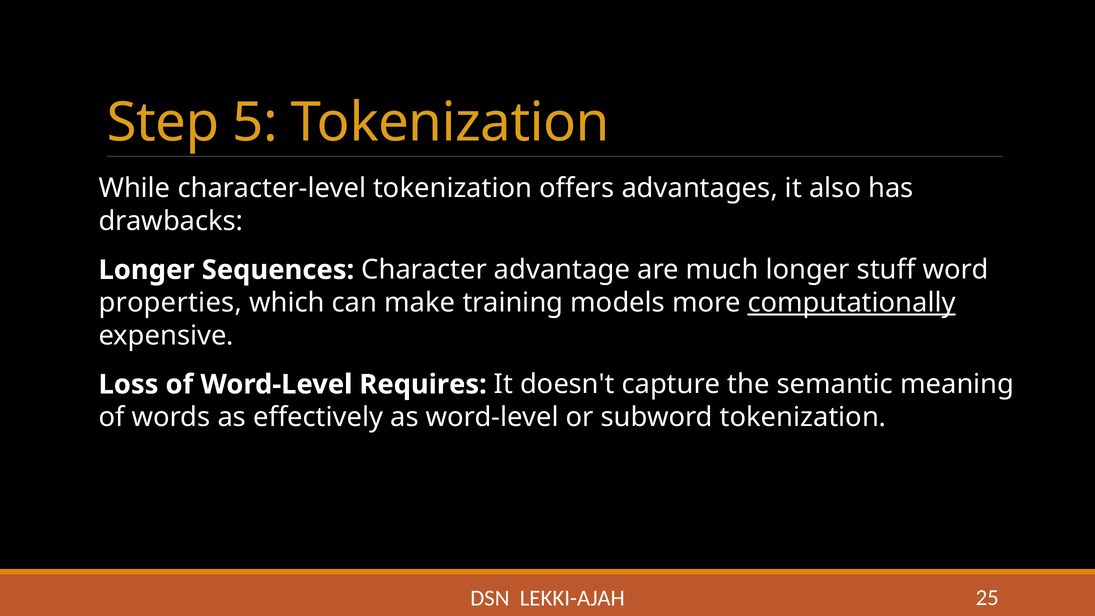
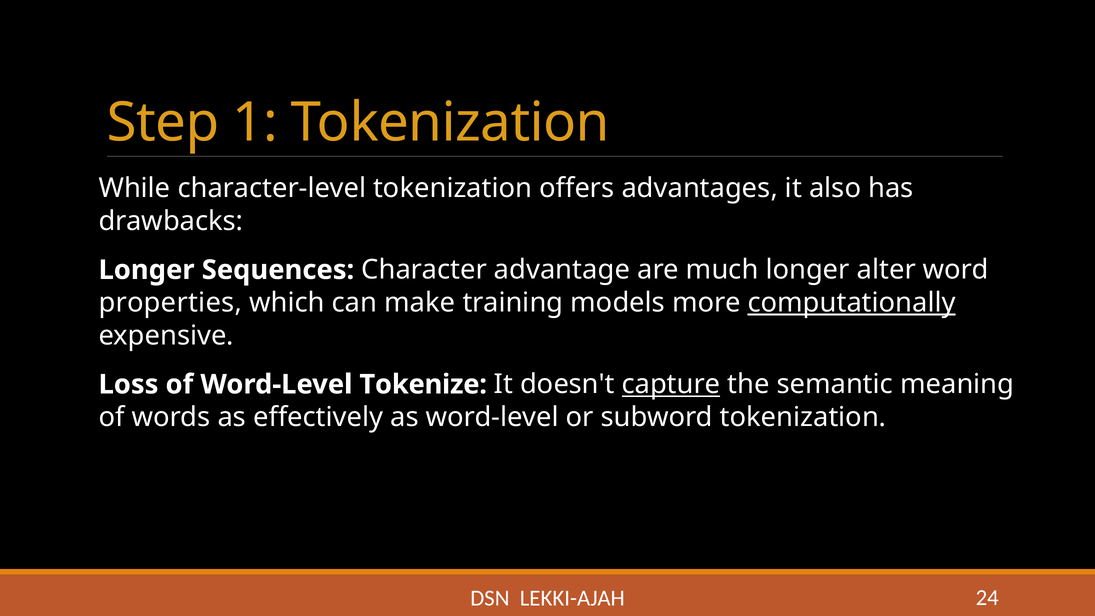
5: 5 -> 1
stuff: stuff -> alter
Requires: Requires -> Tokenize
capture underline: none -> present
25: 25 -> 24
